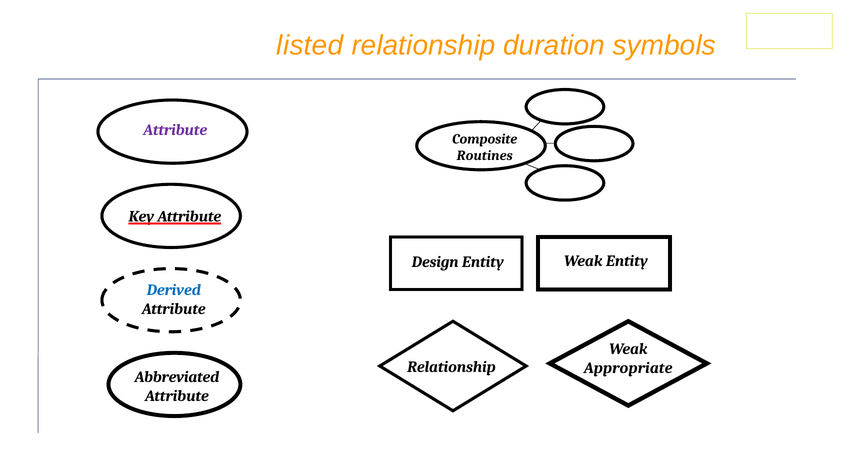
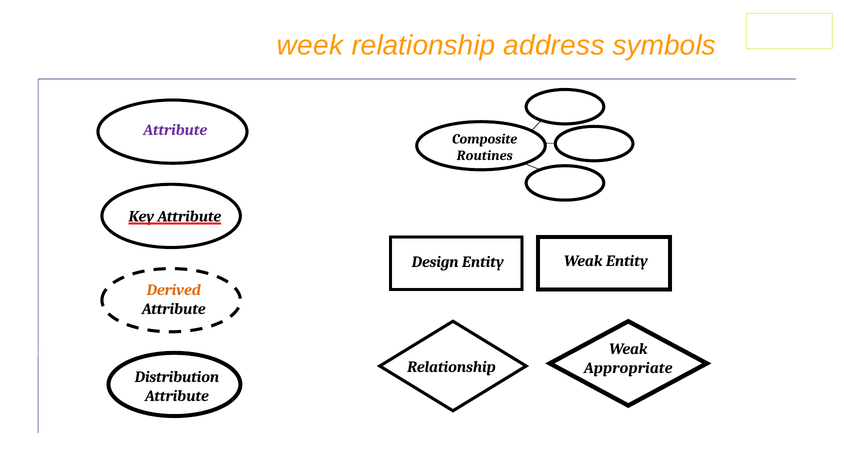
listed: listed -> week
duration: duration -> address
Derived colour: blue -> orange
Abbreviated: Abbreviated -> Distribution
